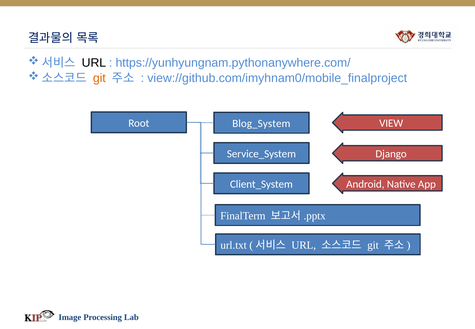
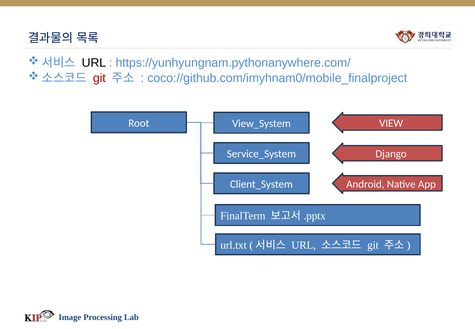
git at (99, 78) colour: orange -> red
view://github.com/imyhnam0/mobile_finalproject: view://github.com/imyhnam0/mobile_finalproject -> coco://github.com/imyhnam0/mobile_finalproject
Blog_System: Blog_System -> View_System
